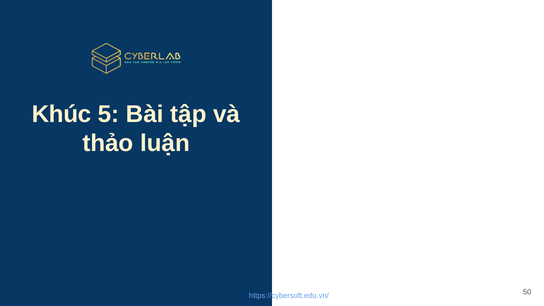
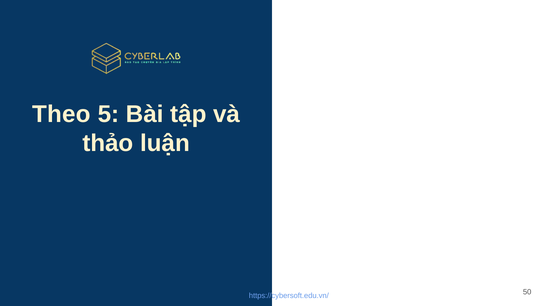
Khúc: Khúc -> Theo
